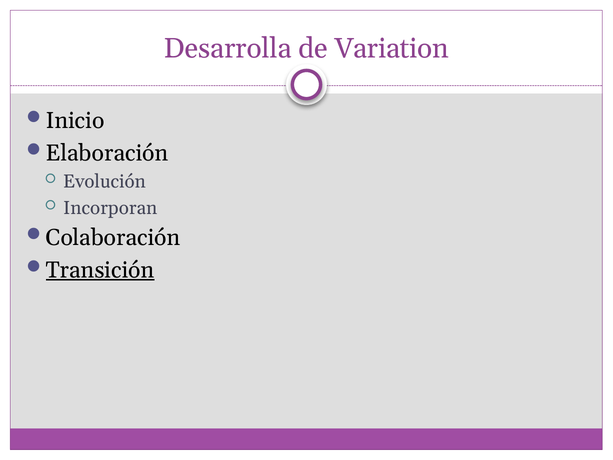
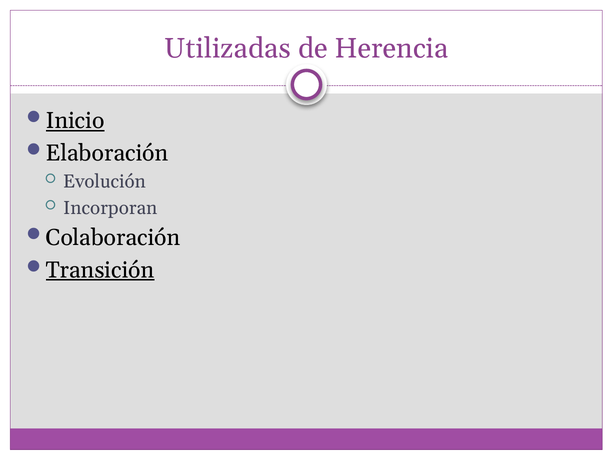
Desarrolla: Desarrolla -> Utilizadas
Variation: Variation -> Herencia
Inicio underline: none -> present
